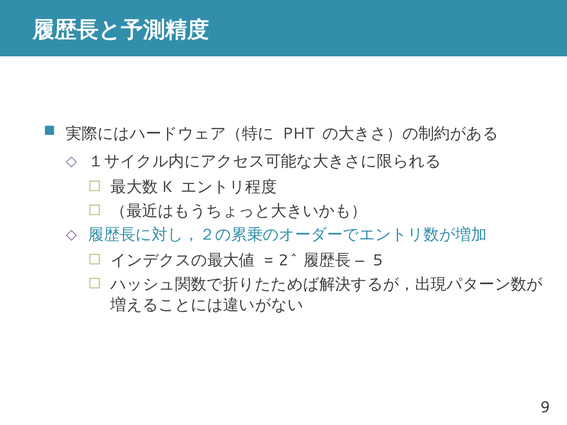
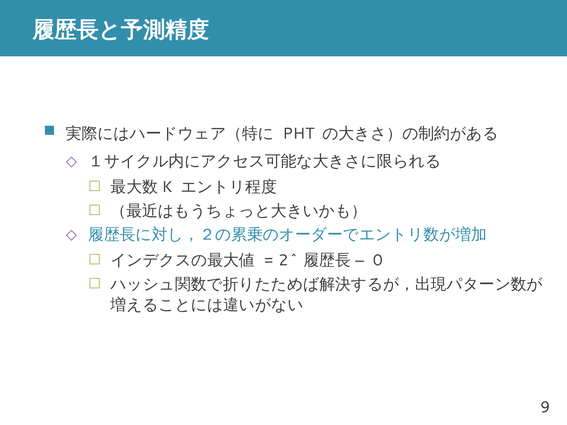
5: 5 -> 0
